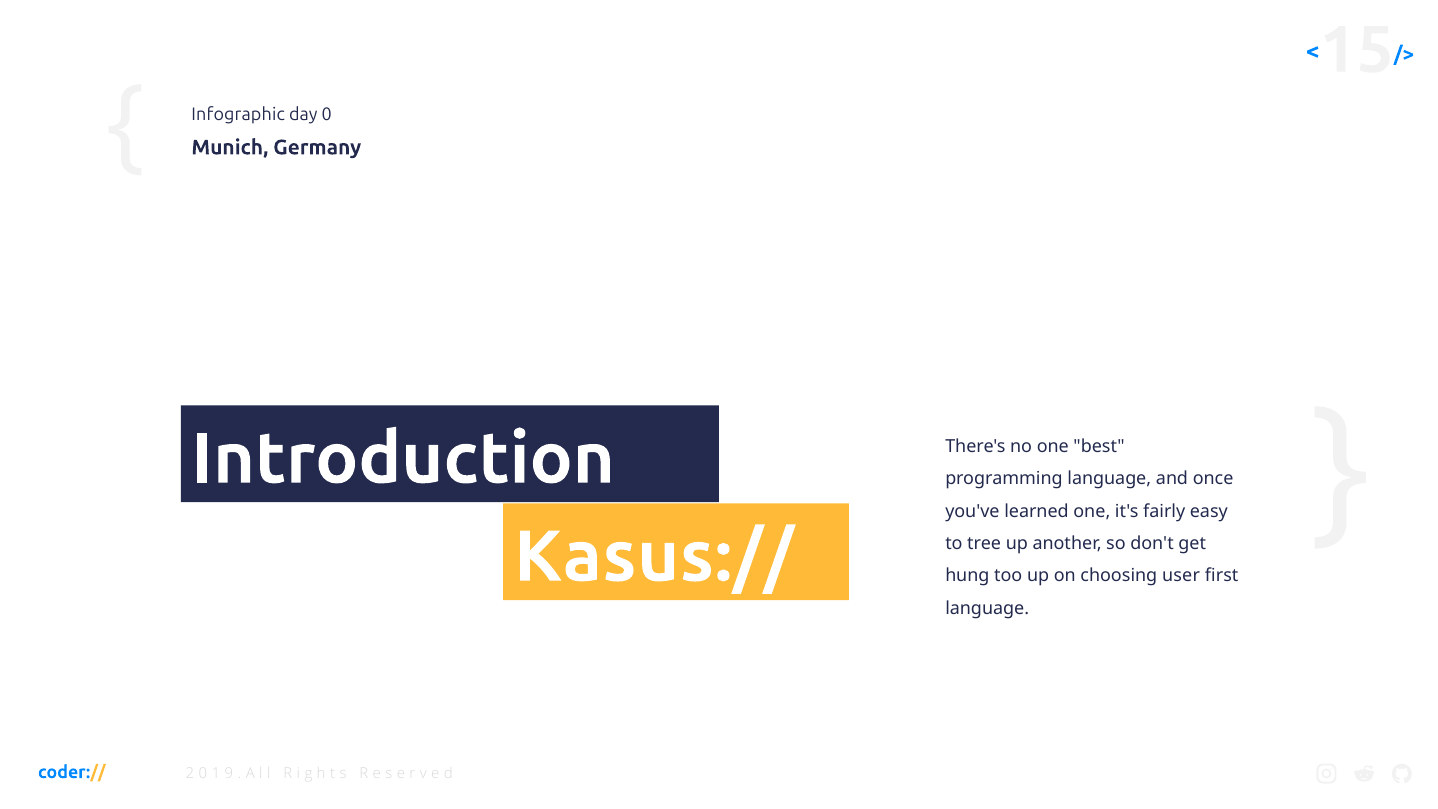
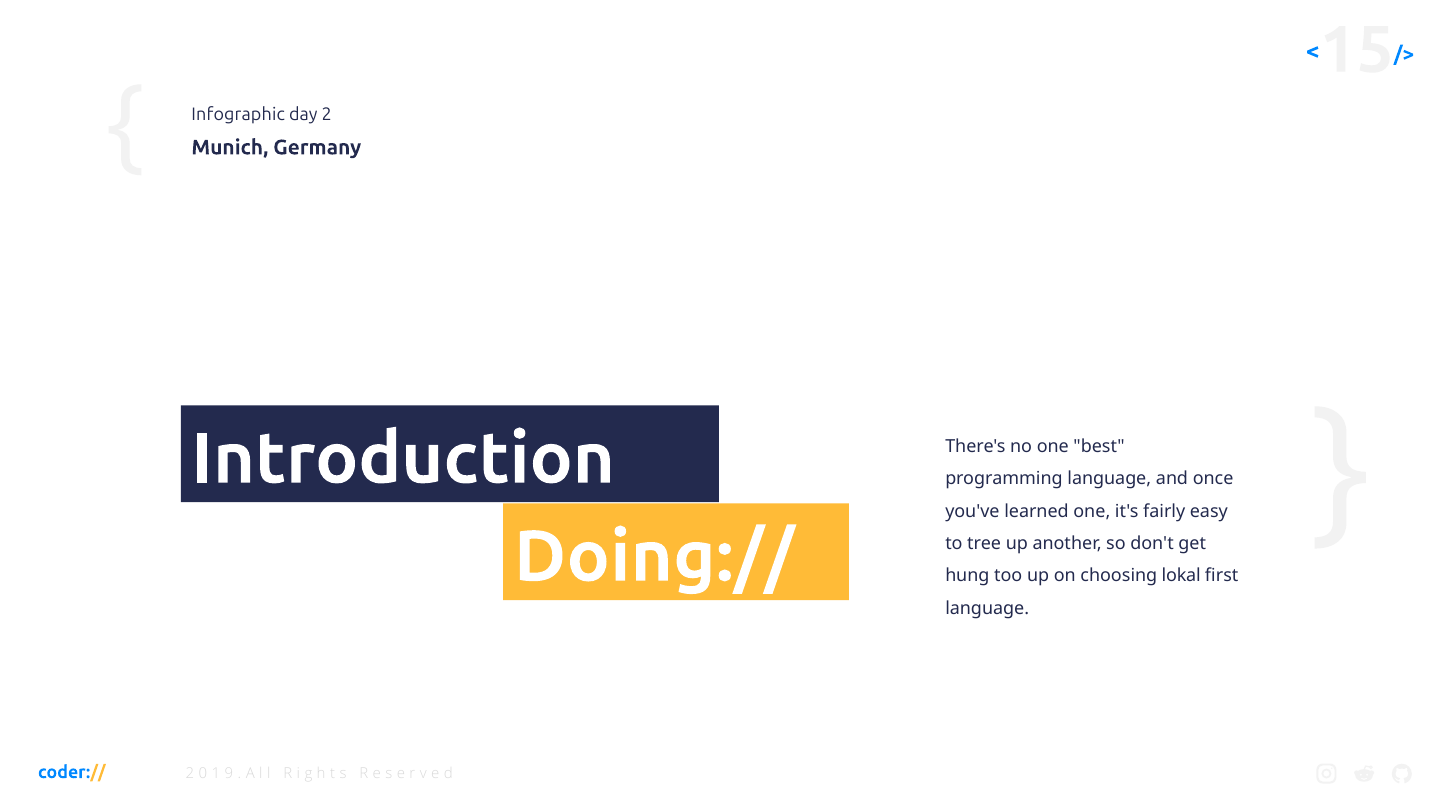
day 0: 0 -> 2
Kasus://: Kasus:// -> Doing://
user: user -> lokal
